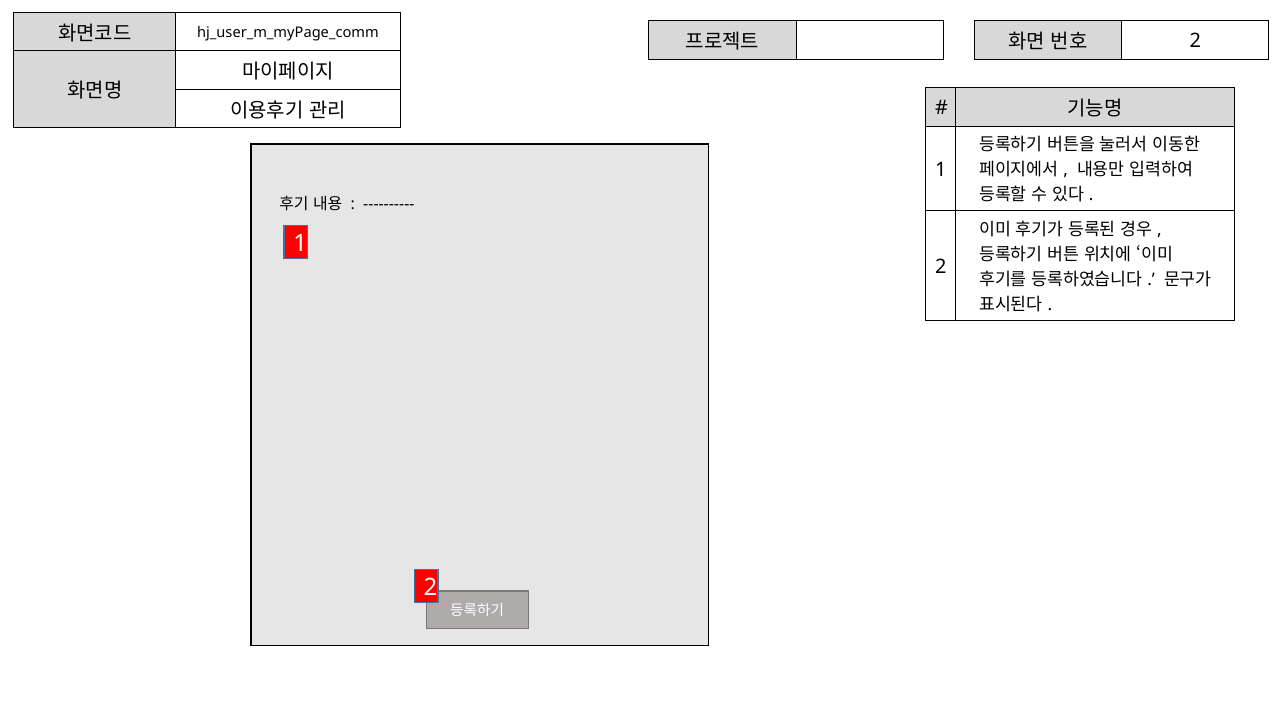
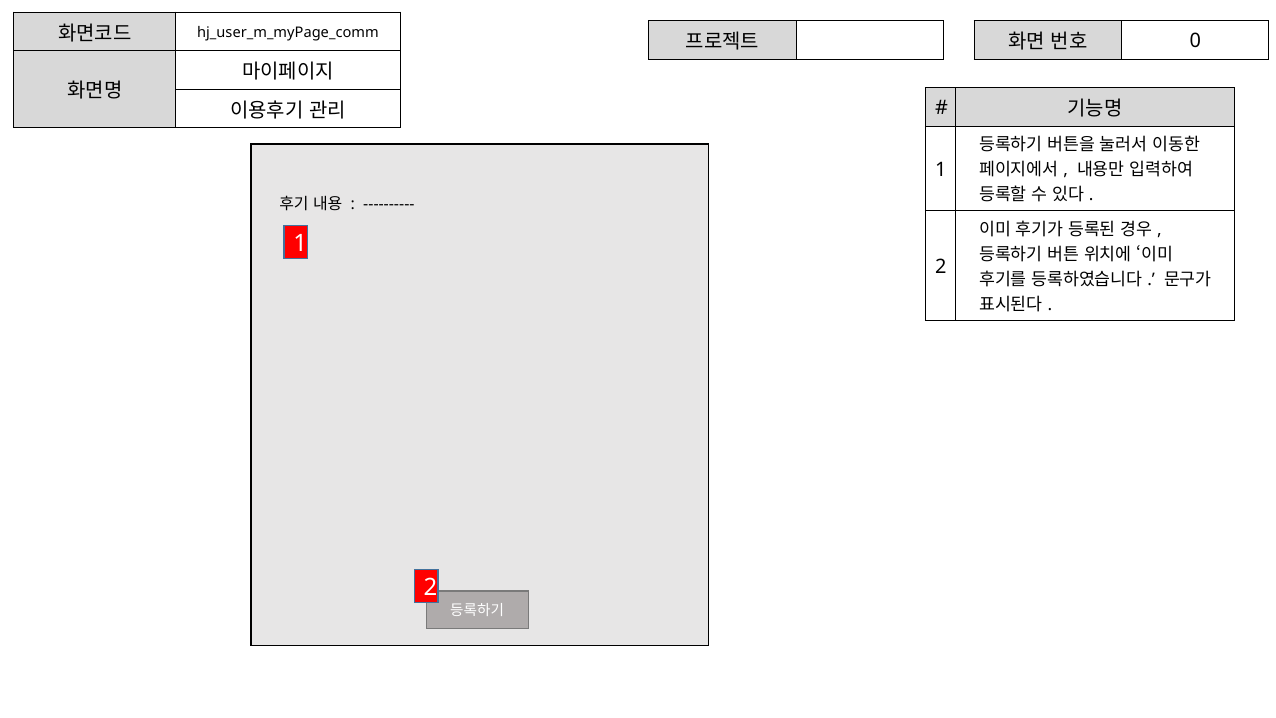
2 at (1195, 41): 2 -> 0
